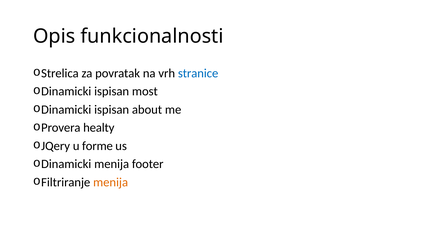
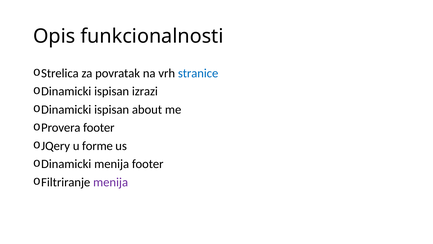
most: most -> izrazi
Provera healty: healty -> footer
menija at (111, 182) colour: orange -> purple
